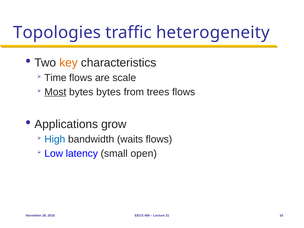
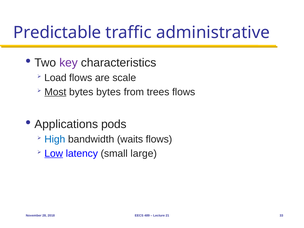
Topologies: Topologies -> Predictable
heterogeneity: heterogeneity -> administrative
key colour: orange -> purple
Time: Time -> Load
grow: grow -> pods
Low underline: none -> present
open: open -> large
